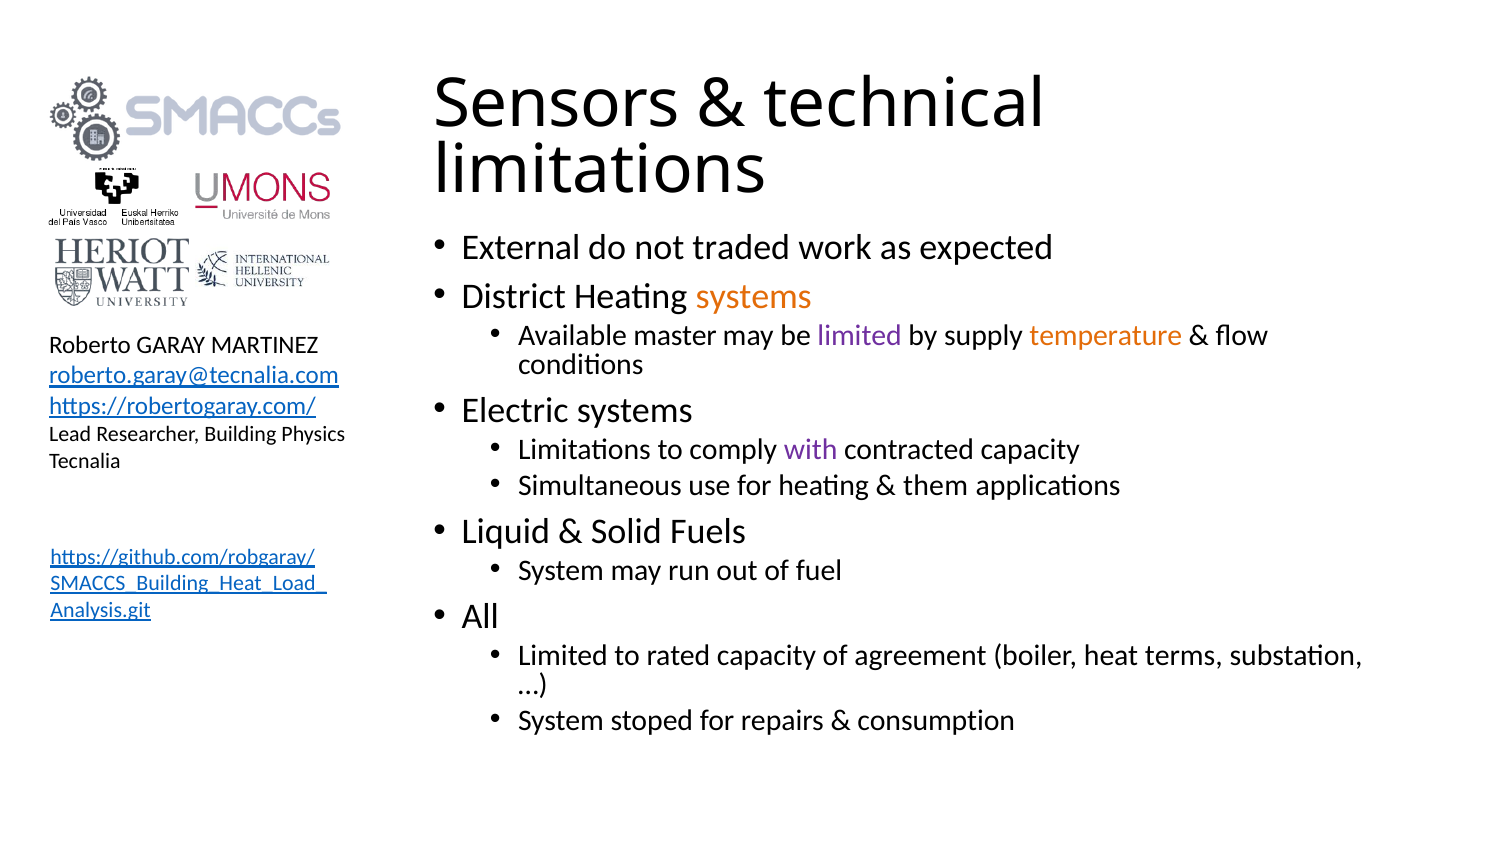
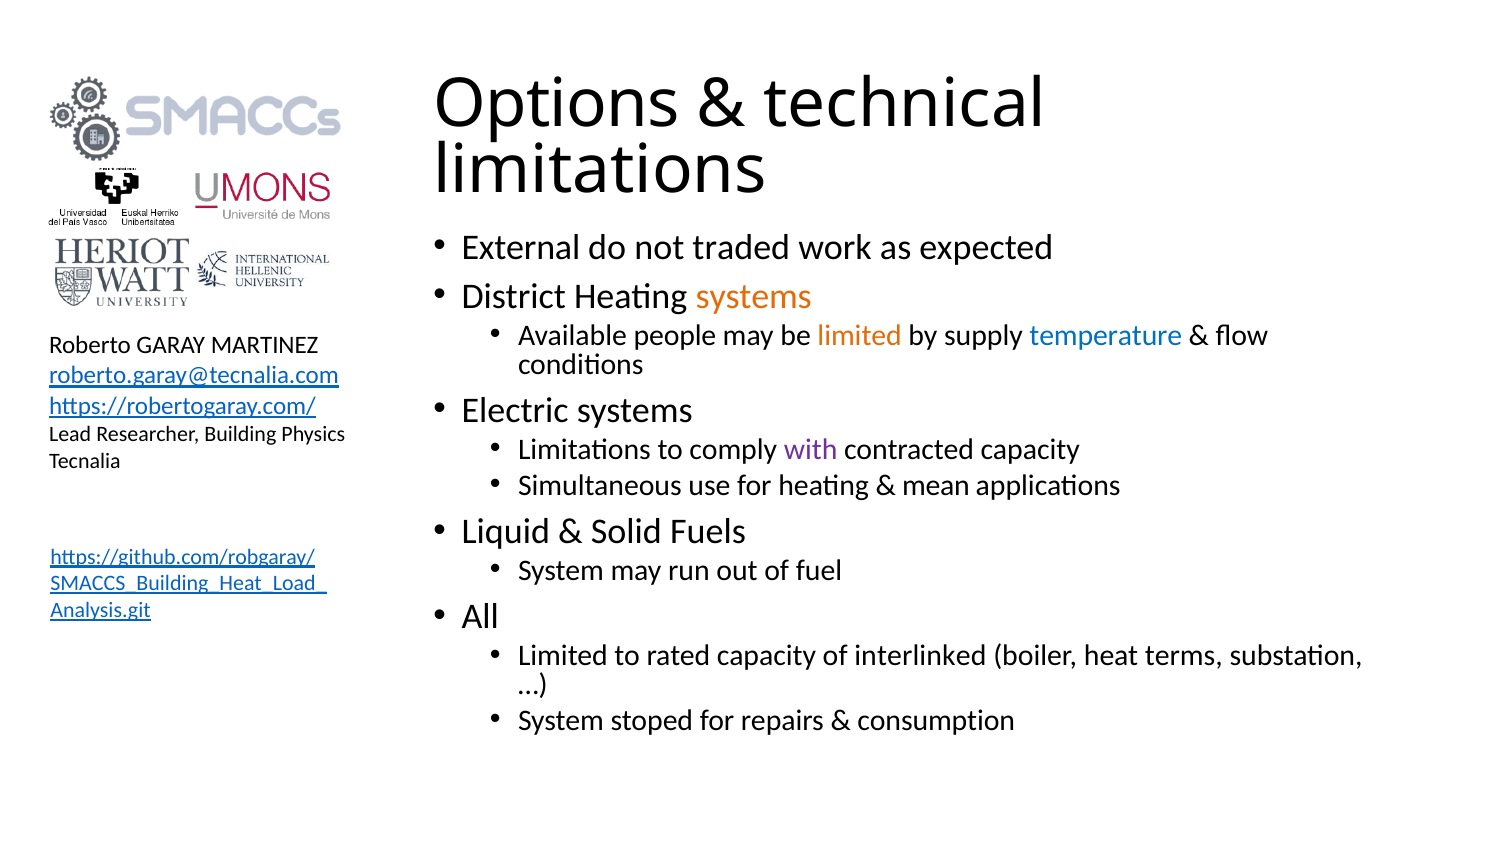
Sensors: Sensors -> Options
master: master -> people
limited at (860, 336) colour: purple -> orange
temperature colour: orange -> blue
them: them -> mean
agreement: agreement -> interlinked
